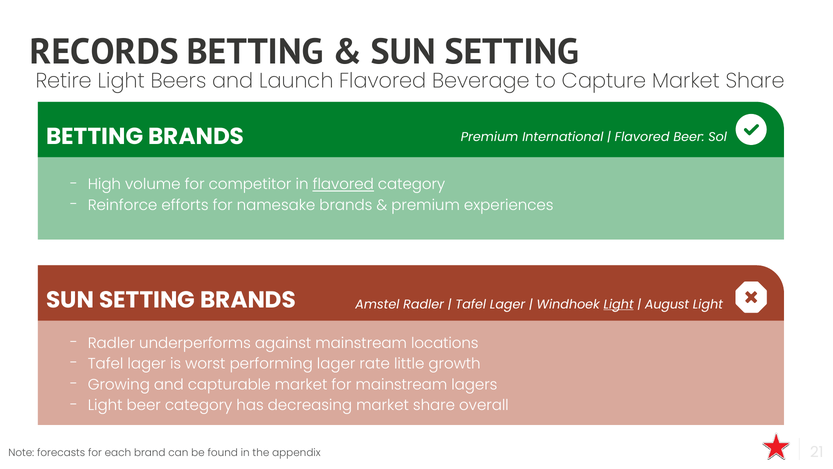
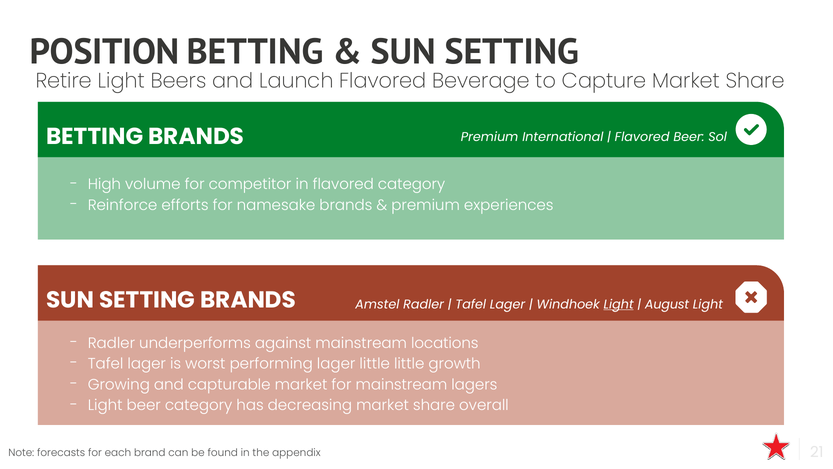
RECORDS: RECORDS -> POSITION
flavored at (343, 184) underline: present -> none
lager rate: rate -> little
